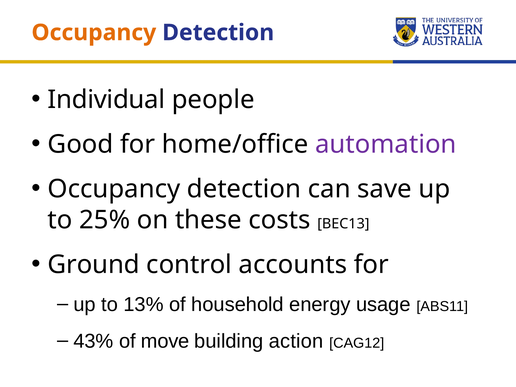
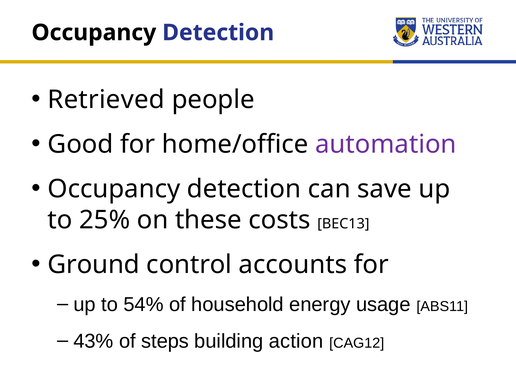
Occupancy at (94, 33) colour: orange -> black
Individual: Individual -> Retrieved
13%: 13% -> 54%
move: move -> steps
